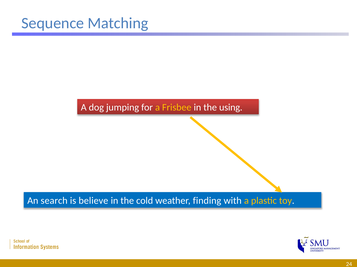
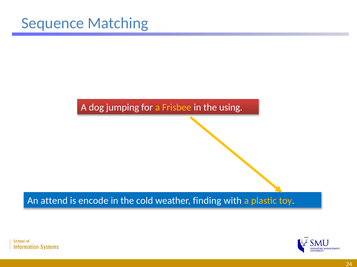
search: search -> attend
believe: believe -> encode
